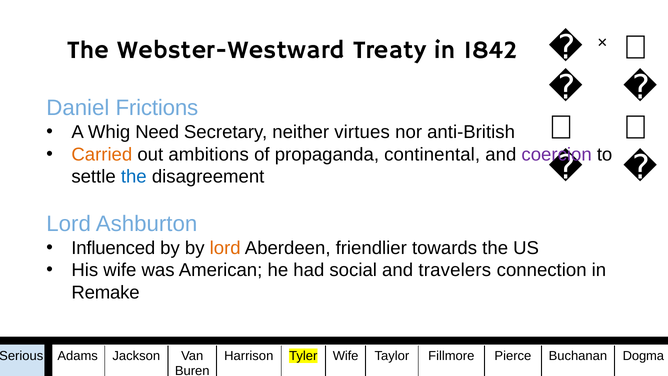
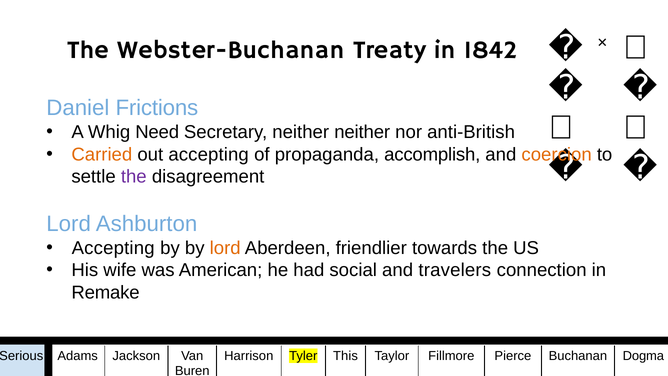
Webster-Westward: Webster-Westward -> Webster-Buchanan
neither virtues: virtues -> neither
out ambitions: ambitions -> accepting
continental: continental -> accomplish
coercion colour: purple -> orange
the at (134, 177) colour: blue -> purple
Influenced at (113, 248): Influenced -> Accepting
Tyler Wife: Wife -> This
